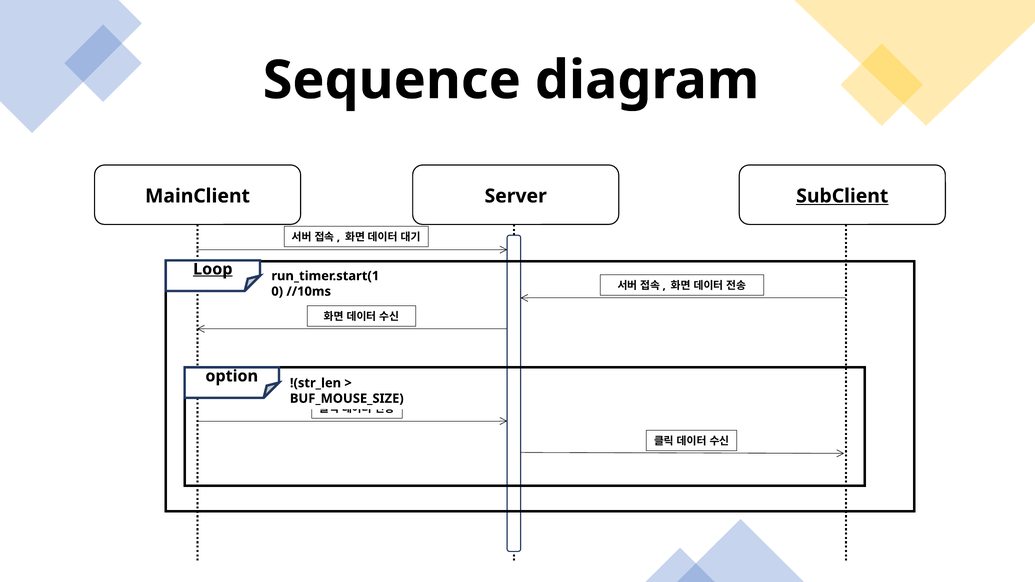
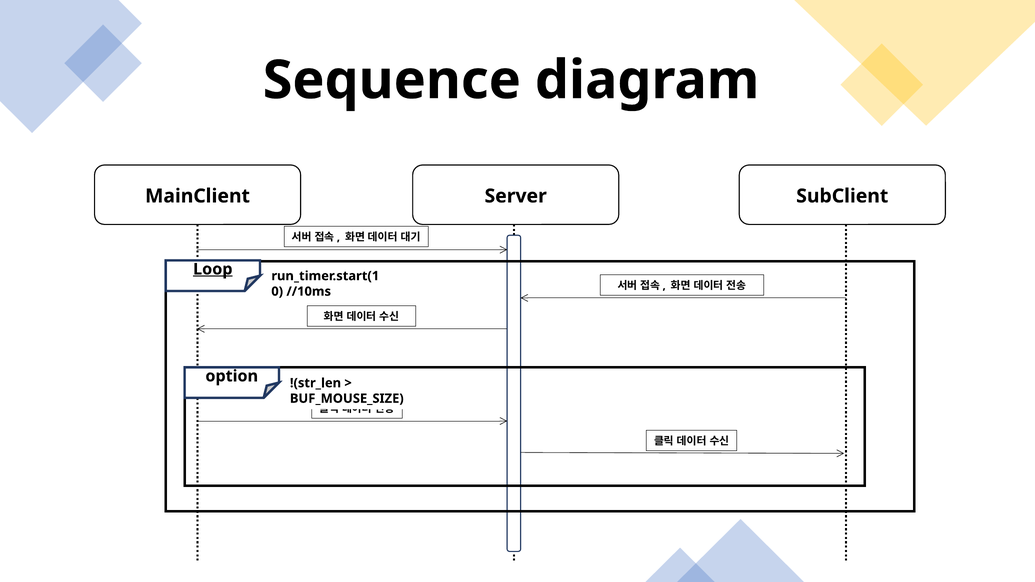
SubClient underline: present -> none
